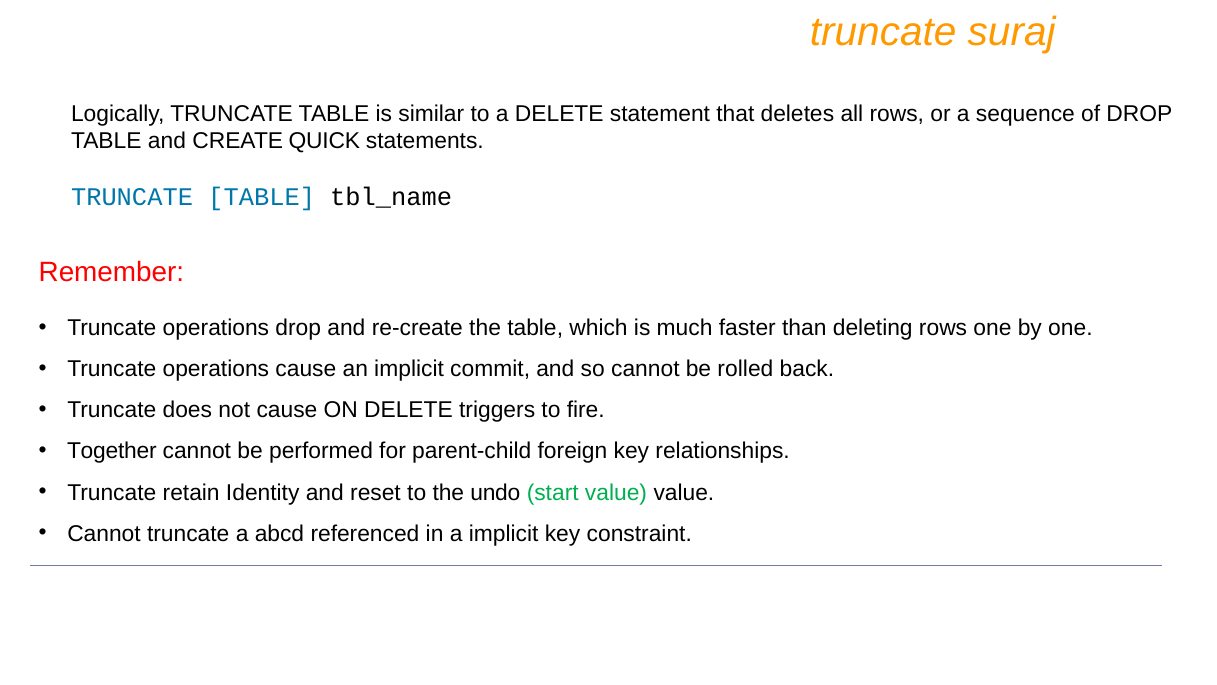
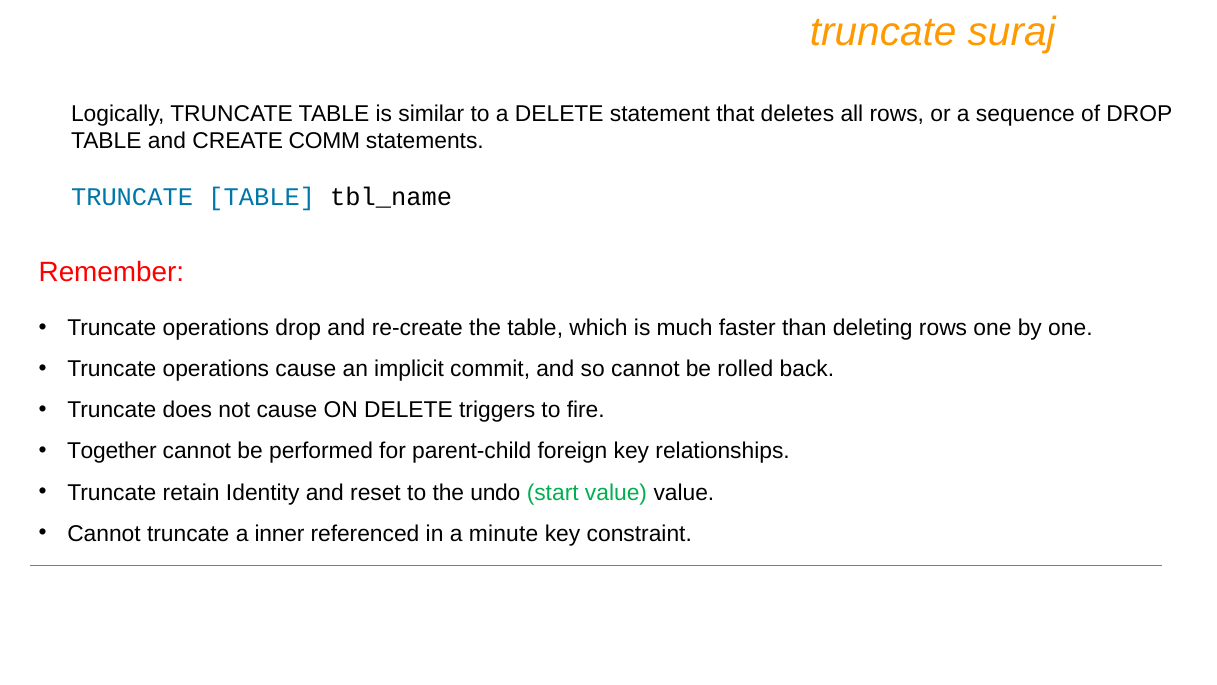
QUICK: QUICK -> COMM
abcd: abcd -> inner
a implicit: implicit -> minute
